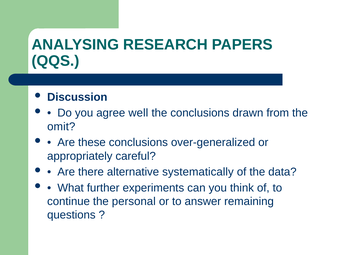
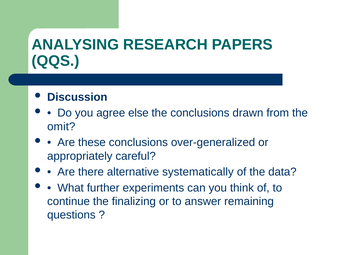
well: well -> else
personal: personal -> finalizing
